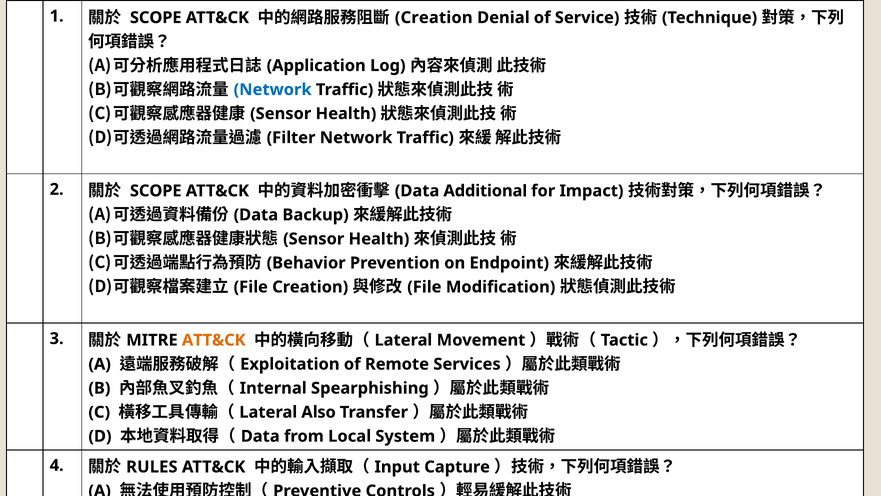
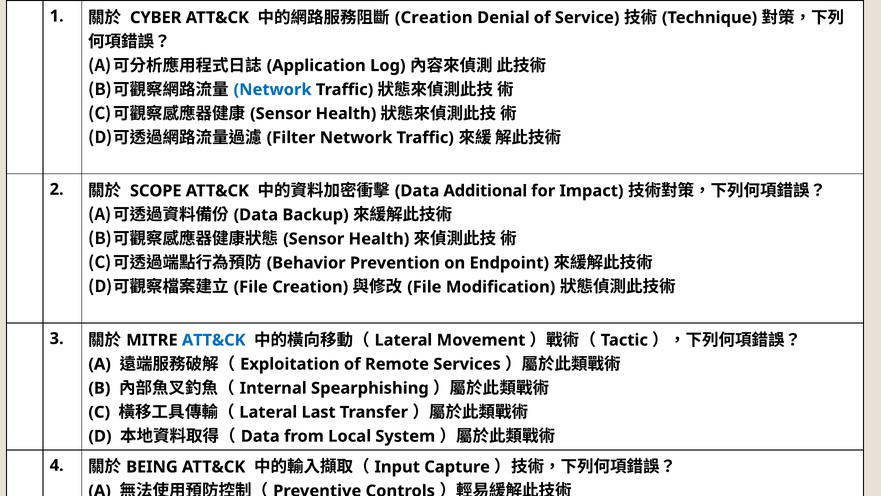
SCOPE at (156, 18): SCOPE -> CYBER
ATT&CK at (214, 340) colour: orange -> blue
Also: Also -> Last
RULES: RULES -> BEING
